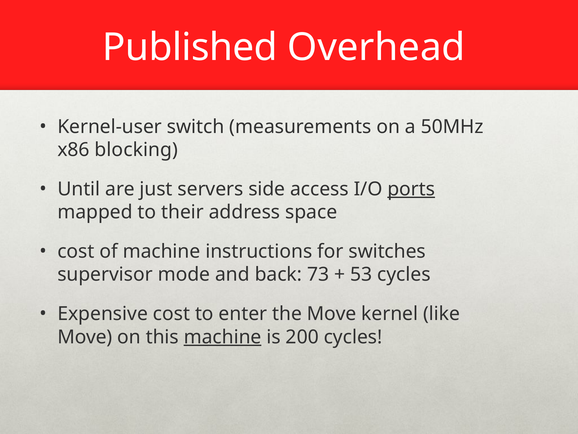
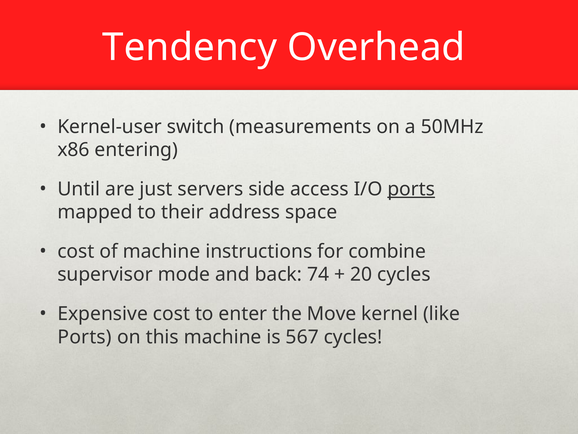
Published: Published -> Tendency
blocking: blocking -> entering
switches: switches -> combine
73: 73 -> 74
53: 53 -> 20
Move at (85, 337): Move -> Ports
machine at (223, 337) underline: present -> none
200: 200 -> 567
